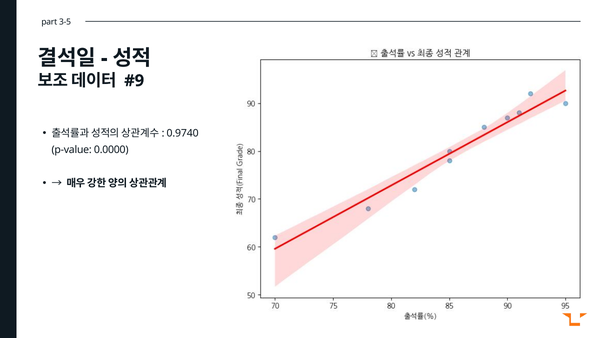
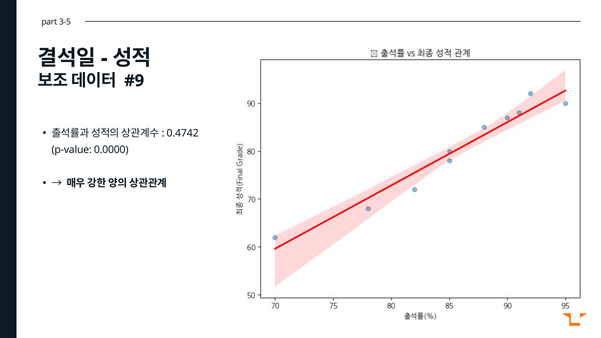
0.9740: 0.9740 -> 0.4742
